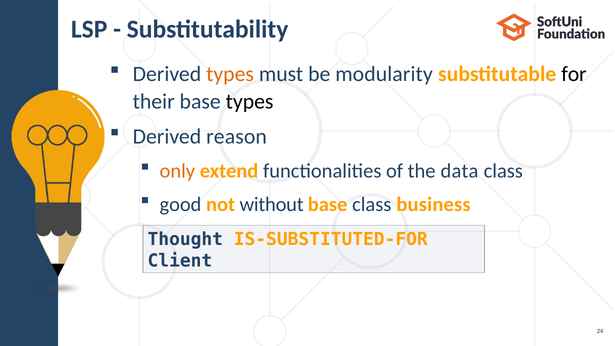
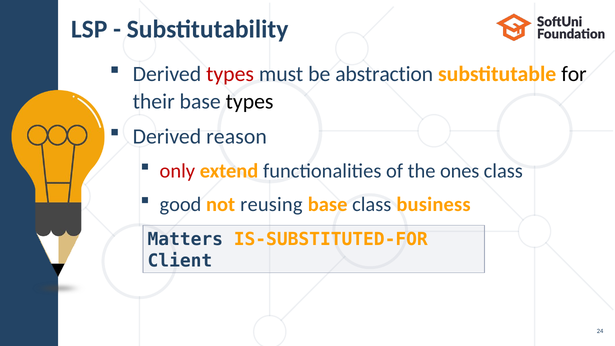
types at (230, 74) colour: orange -> red
modularity: modularity -> abstraction
only colour: orange -> red
data: data -> ones
without: without -> reusing
Thought: Thought -> Matters
